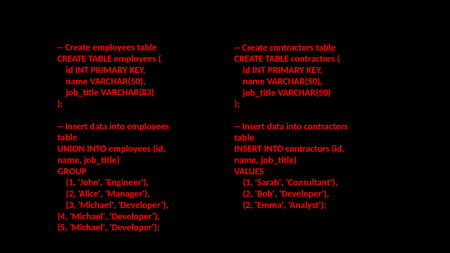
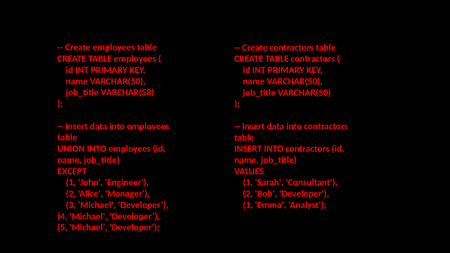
VARCHAR(83: VARCHAR(83 -> VARCHAR(58
GROUP: GROUP -> EXCEPT
2 at (248, 205): 2 -> 1
